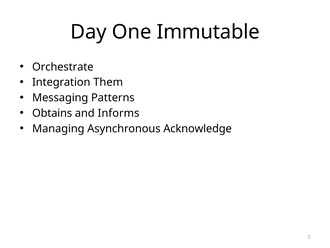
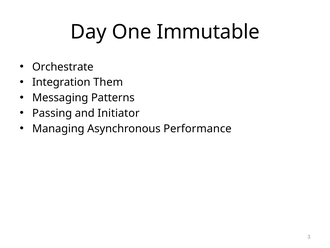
Obtains: Obtains -> Passing
Informs: Informs -> Initiator
Acknowledge: Acknowledge -> Performance
